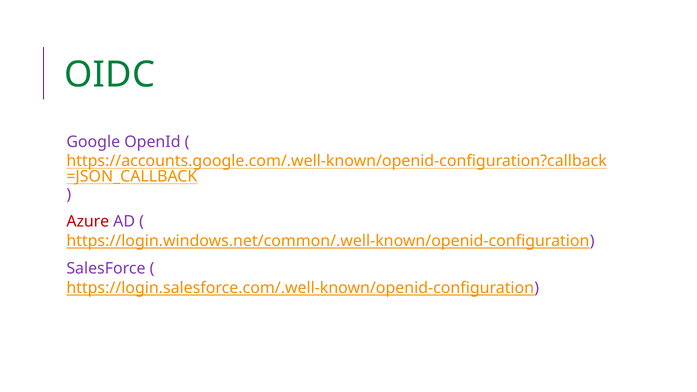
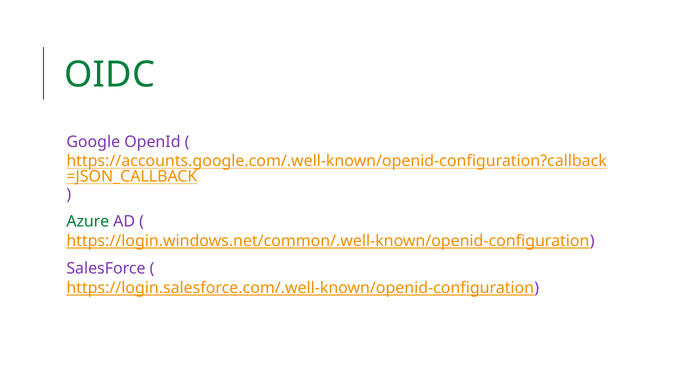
Azure colour: red -> green
